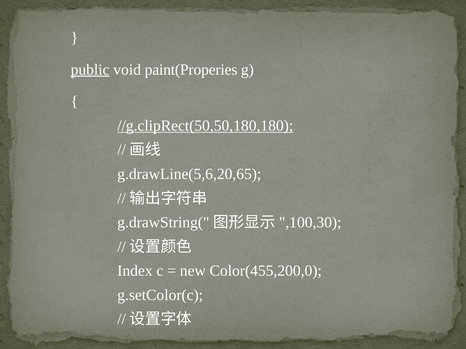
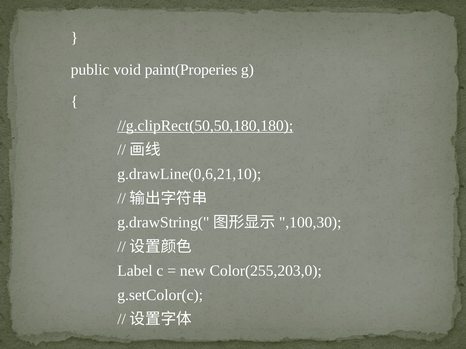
public underline: present -> none
g.drawLine(5,6,20,65: g.drawLine(5,6,20,65 -> g.drawLine(0,6,21,10
Index: Index -> Label
Color(455,200,0: Color(455,200,0 -> Color(255,203,0
